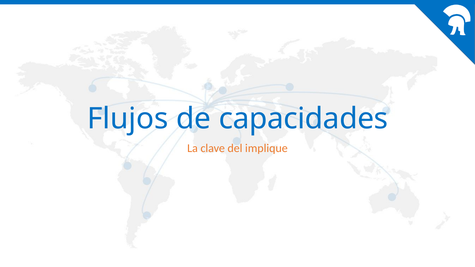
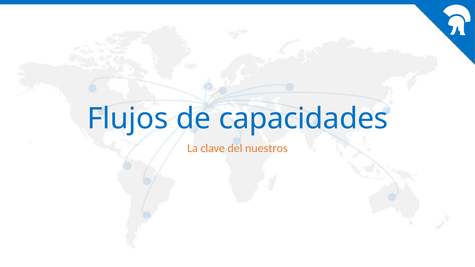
implique: implique -> nuestros
